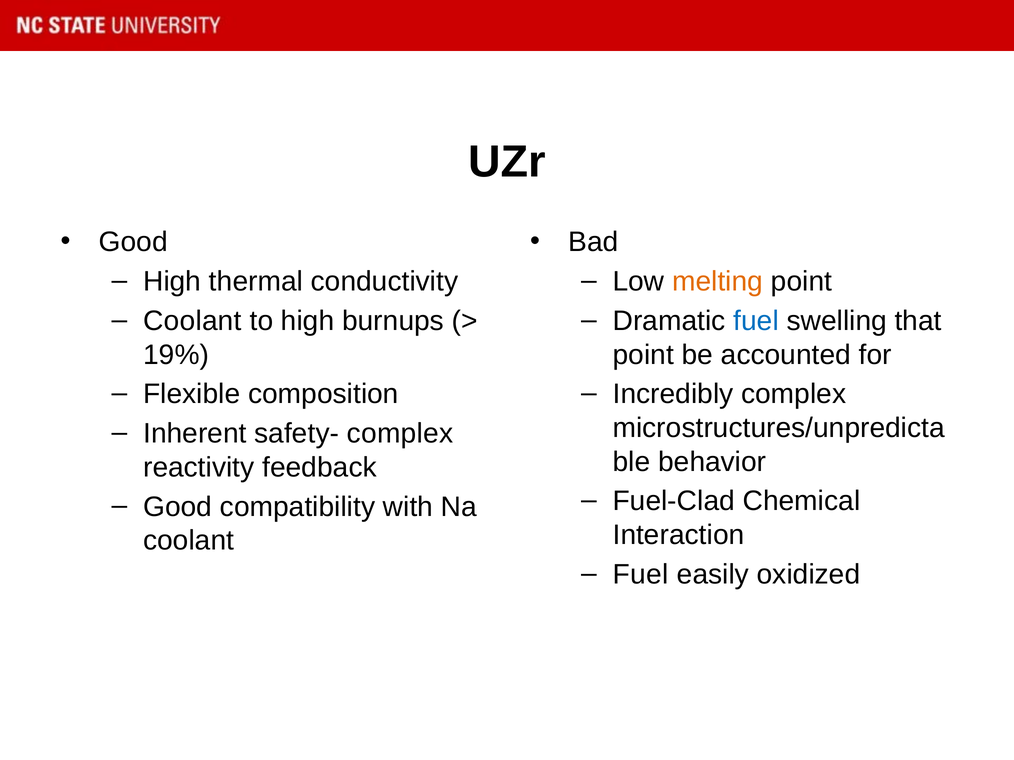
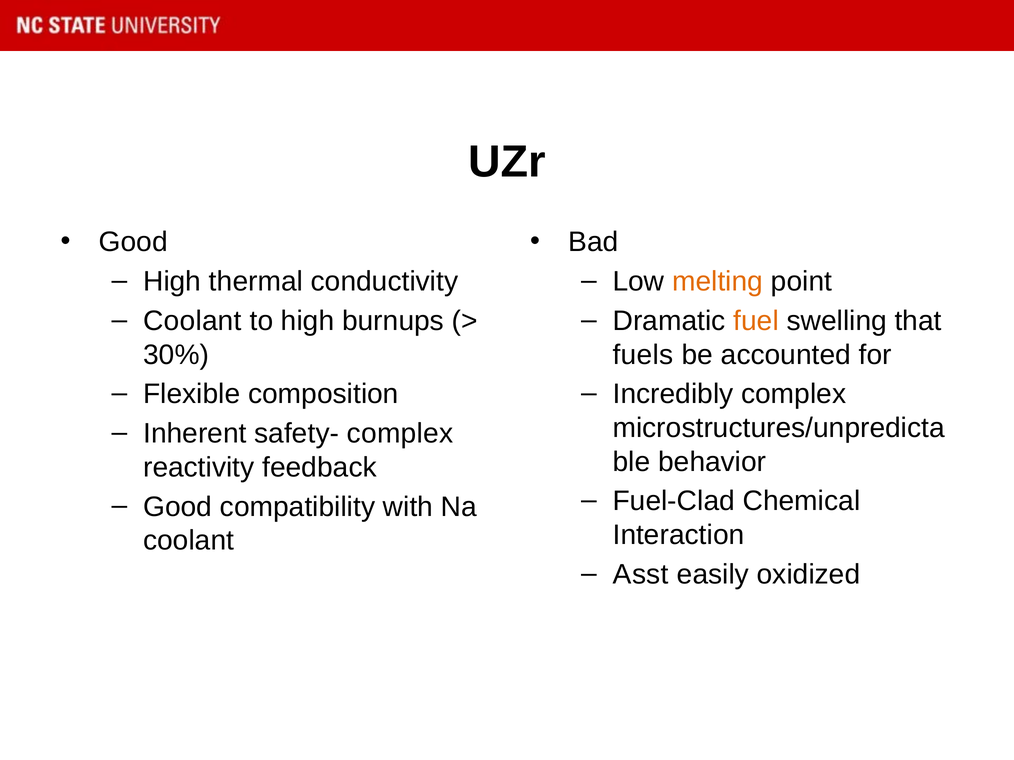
fuel at (756, 321) colour: blue -> orange
19%: 19% -> 30%
point at (643, 355): point -> fuels
Fuel at (641, 575): Fuel -> Asst
